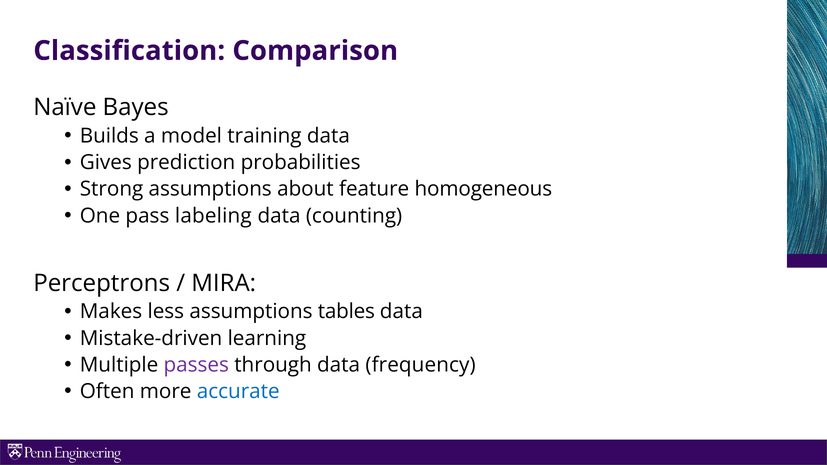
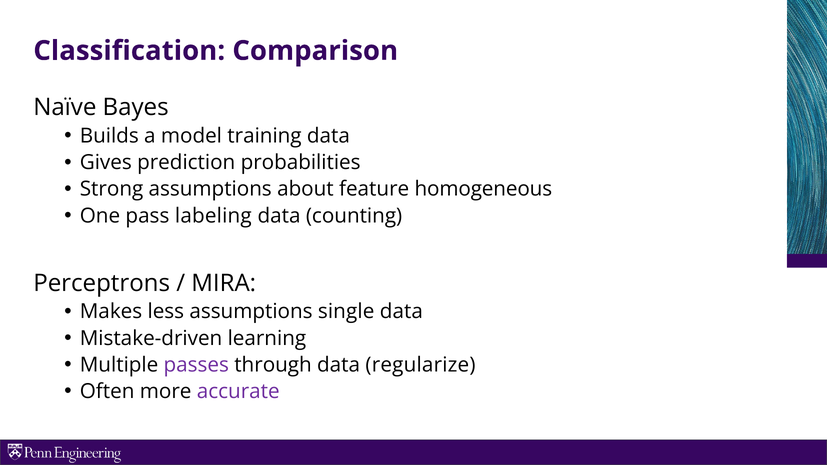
tables: tables -> single
frequency: frequency -> regularize
accurate colour: blue -> purple
